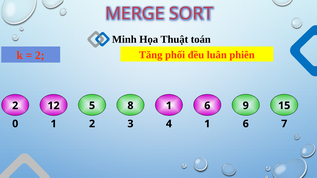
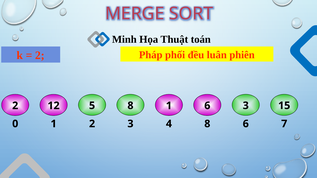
Tăng: Tăng -> Pháp
6 9: 9 -> 3
4 1: 1 -> 8
